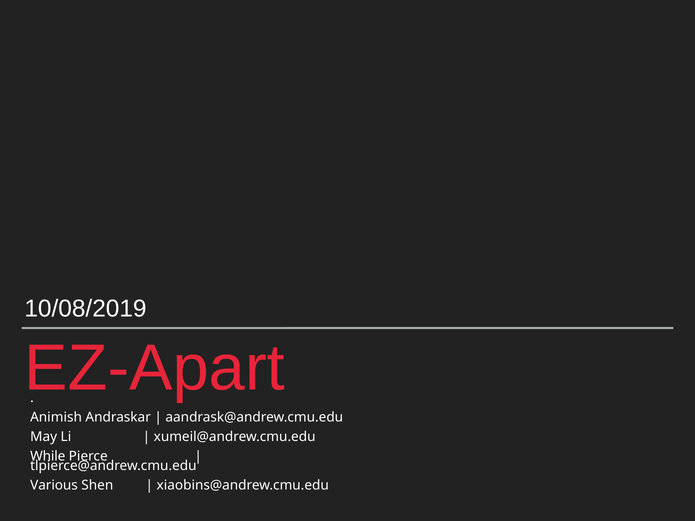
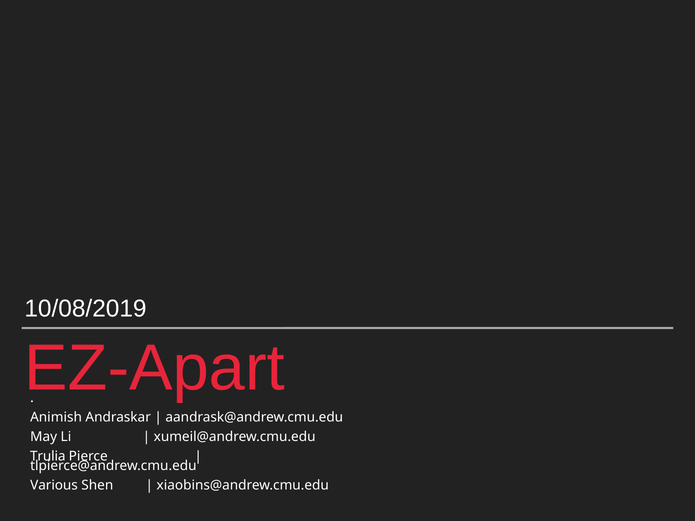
While: While -> Trulia
